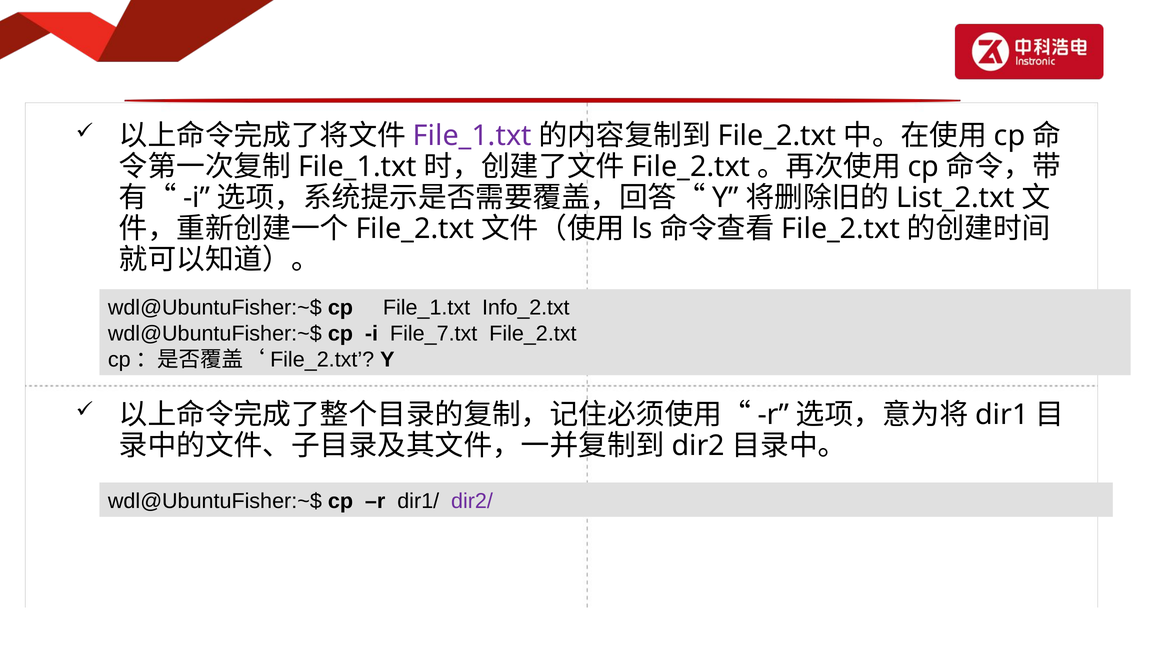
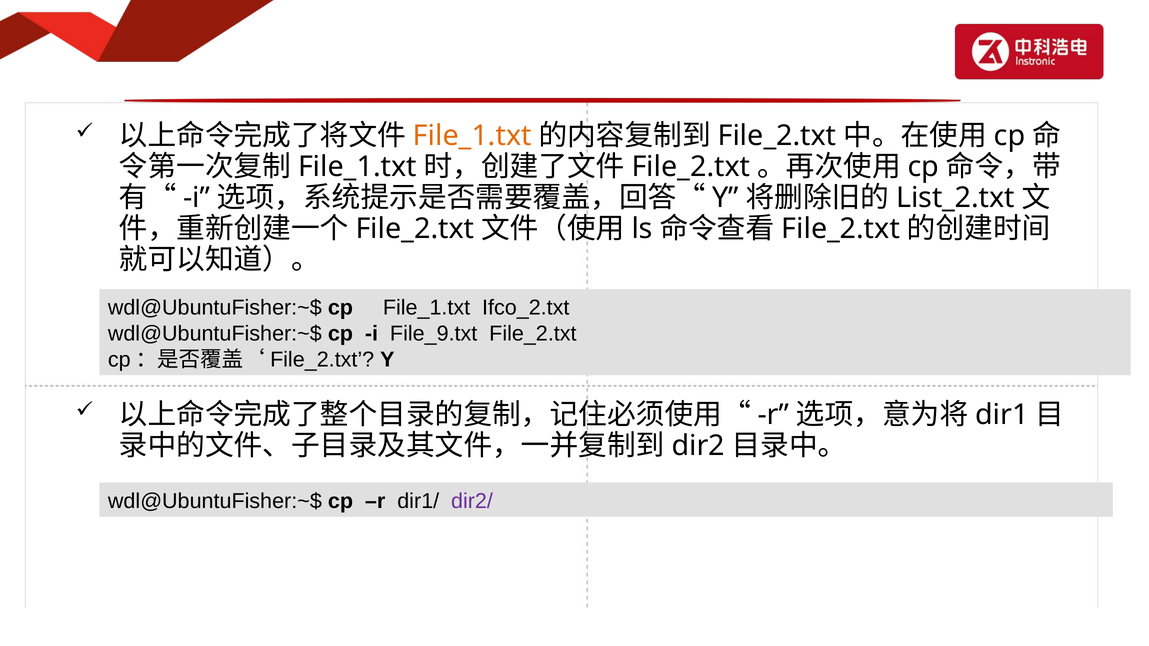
File_1.txt at (472, 136) colour: purple -> orange
Info_2.txt: Info_2.txt -> Ifco_2.txt
File_7.txt: File_7.txt -> File_9.txt
